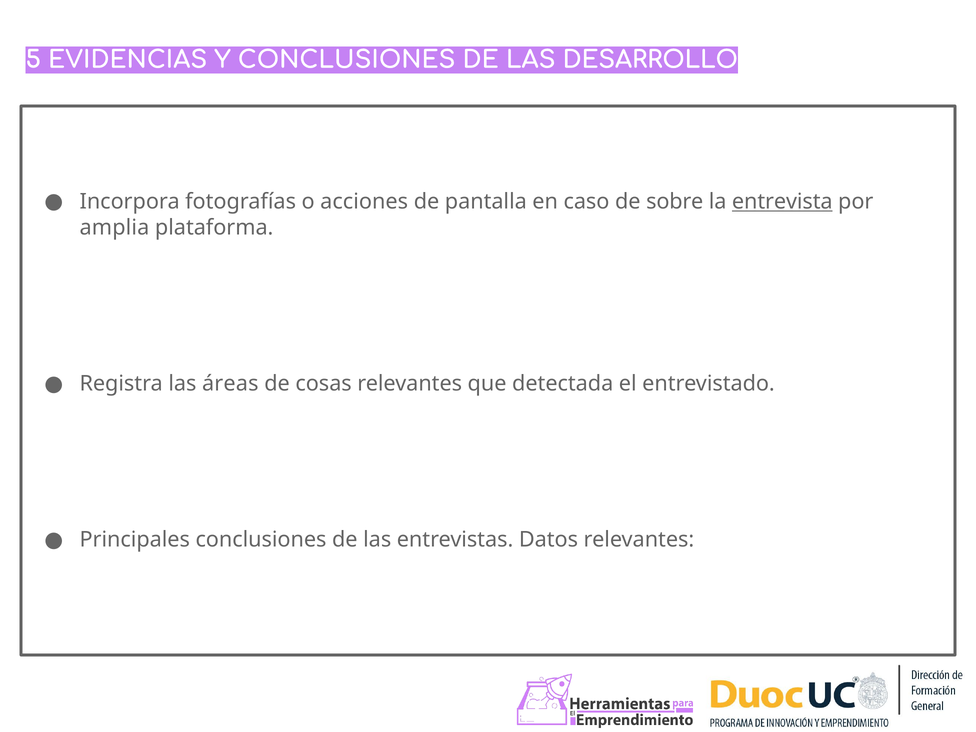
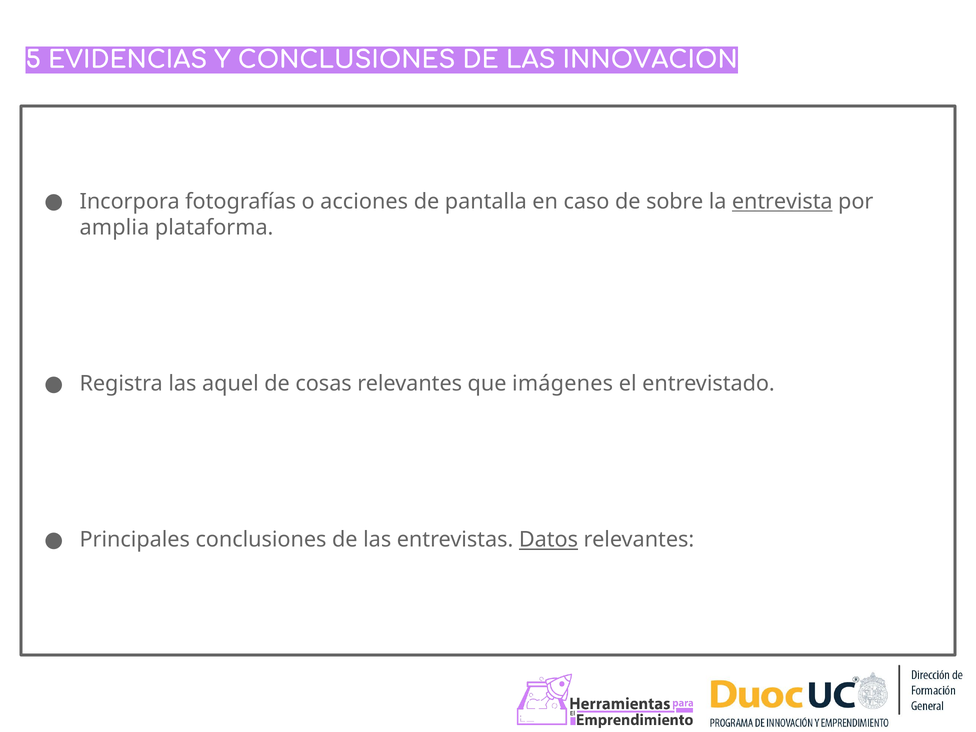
DESARROLLO: DESARROLLO -> INNOVACIÓN
áreas: áreas -> aquel
detectada: detectada -> imágenes
Datos underline: none -> present
